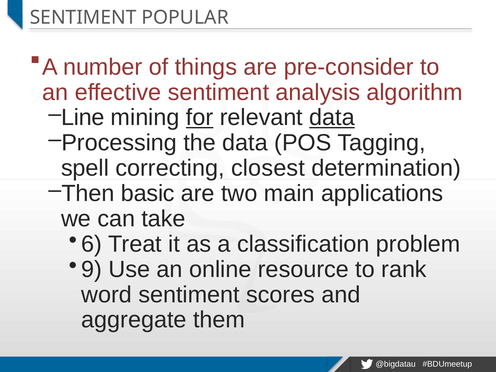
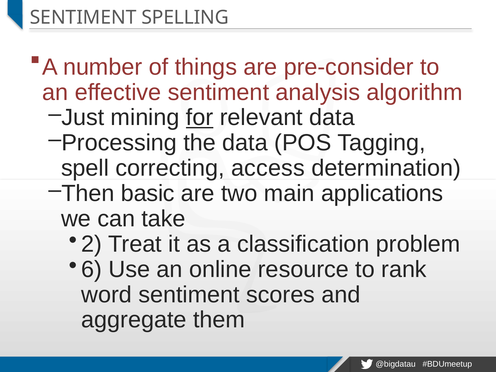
POPULAR: POPULAR -> SPELLING
Line: Line -> Just
data at (332, 118) underline: present -> none
closest: closest -> access
6: 6 -> 2
9: 9 -> 6
